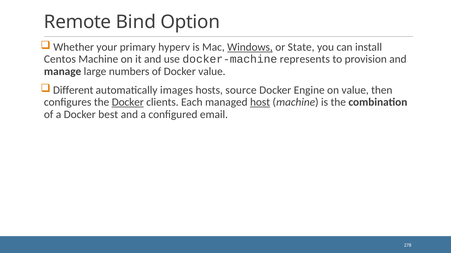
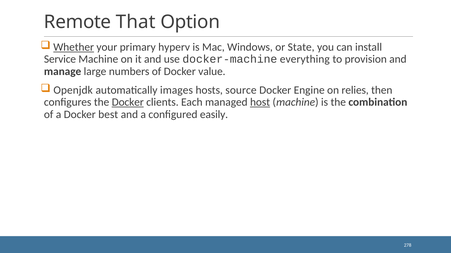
Bind: Bind -> That
Whether underline: none -> present
Windows underline: present -> none
Centos: Centos -> Service
represents: represents -> everything
Different: Different -> Openjdk
on value: value -> relies
email: email -> easily
